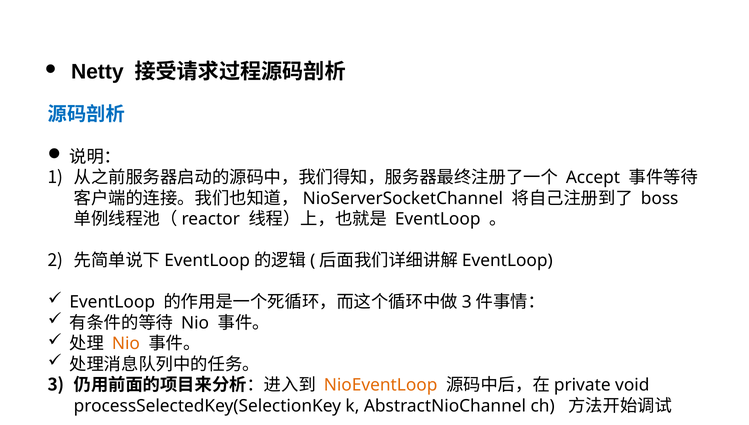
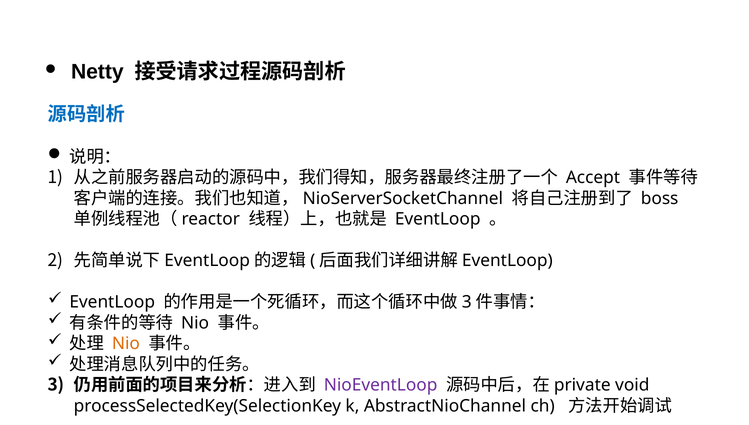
NioEventLoop colour: orange -> purple
